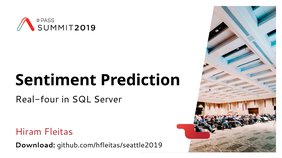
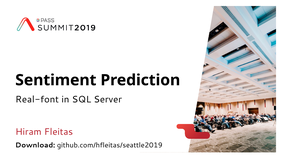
Real-four: Real-four -> Real-font
